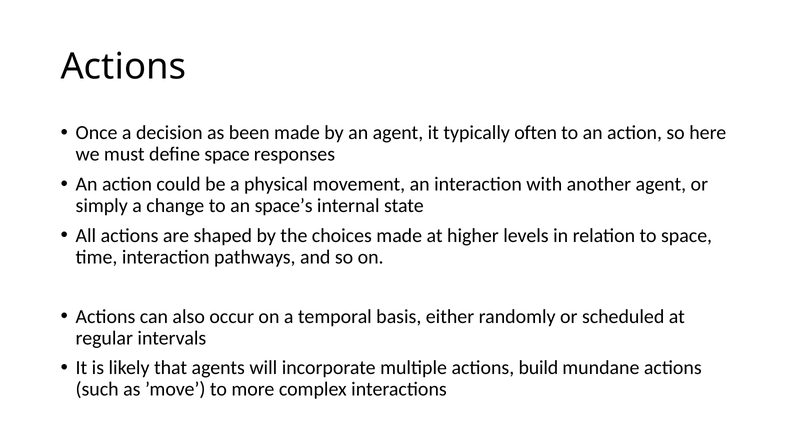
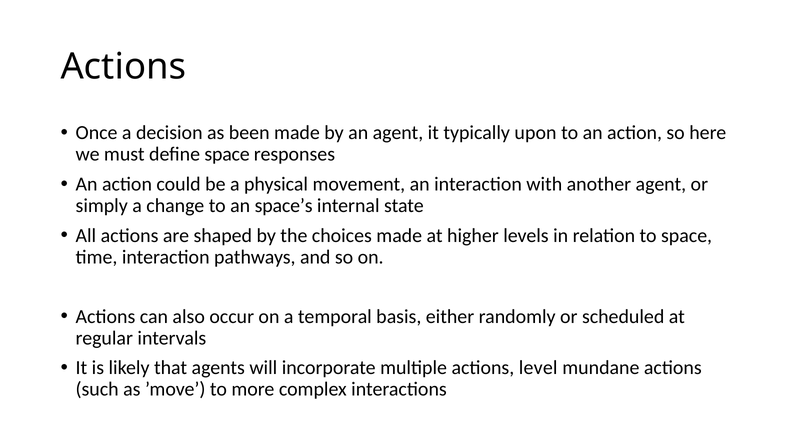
often: often -> upon
build: build -> level
